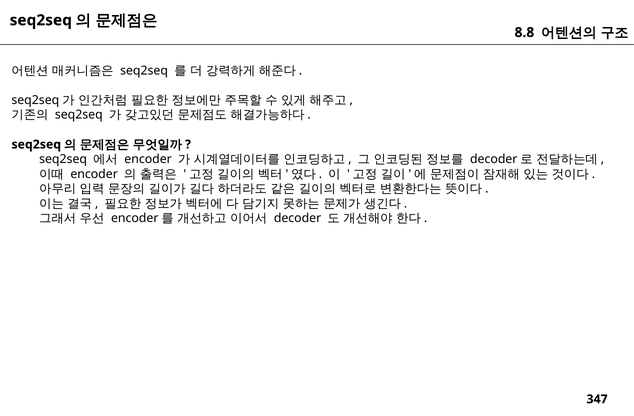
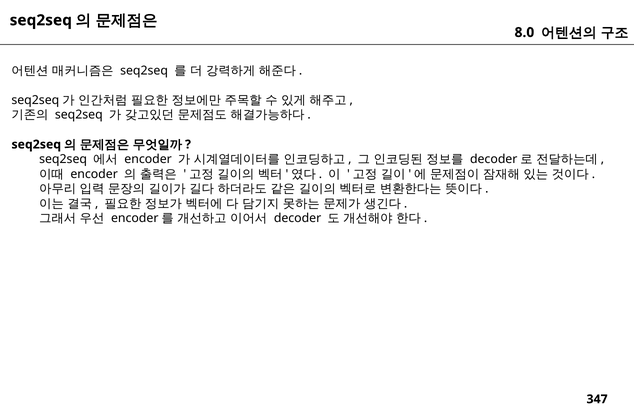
8.8: 8.8 -> 8.0
